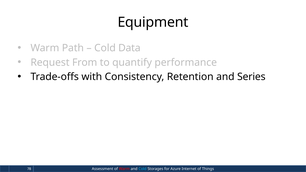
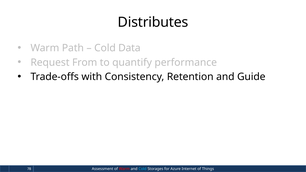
Equipment: Equipment -> Distributes
Series: Series -> Guide
